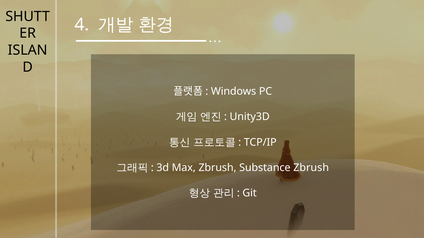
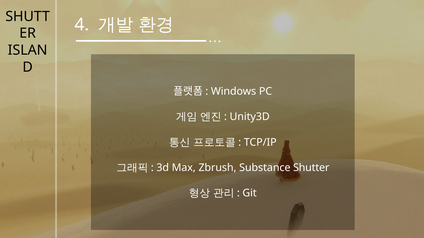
Substance Zbrush: Zbrush -> Shutter
